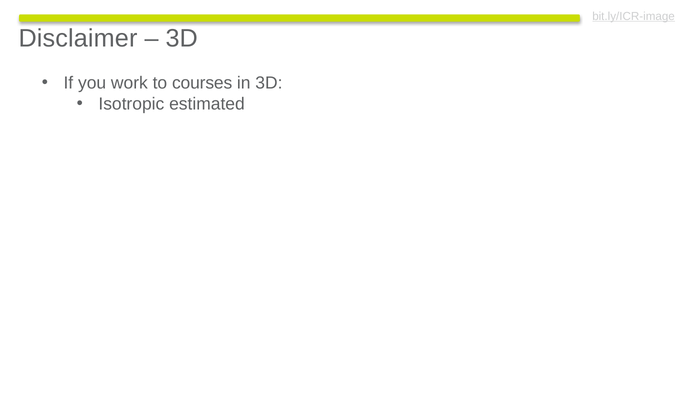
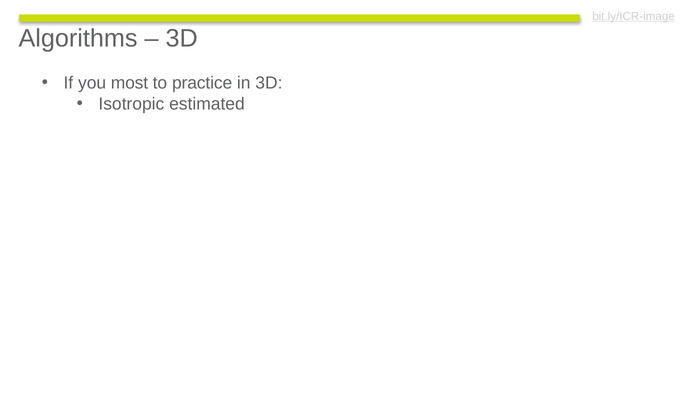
Disclaimer: Disclaimer -> Algorithms
work: work -> most
courses: courses -> practice
